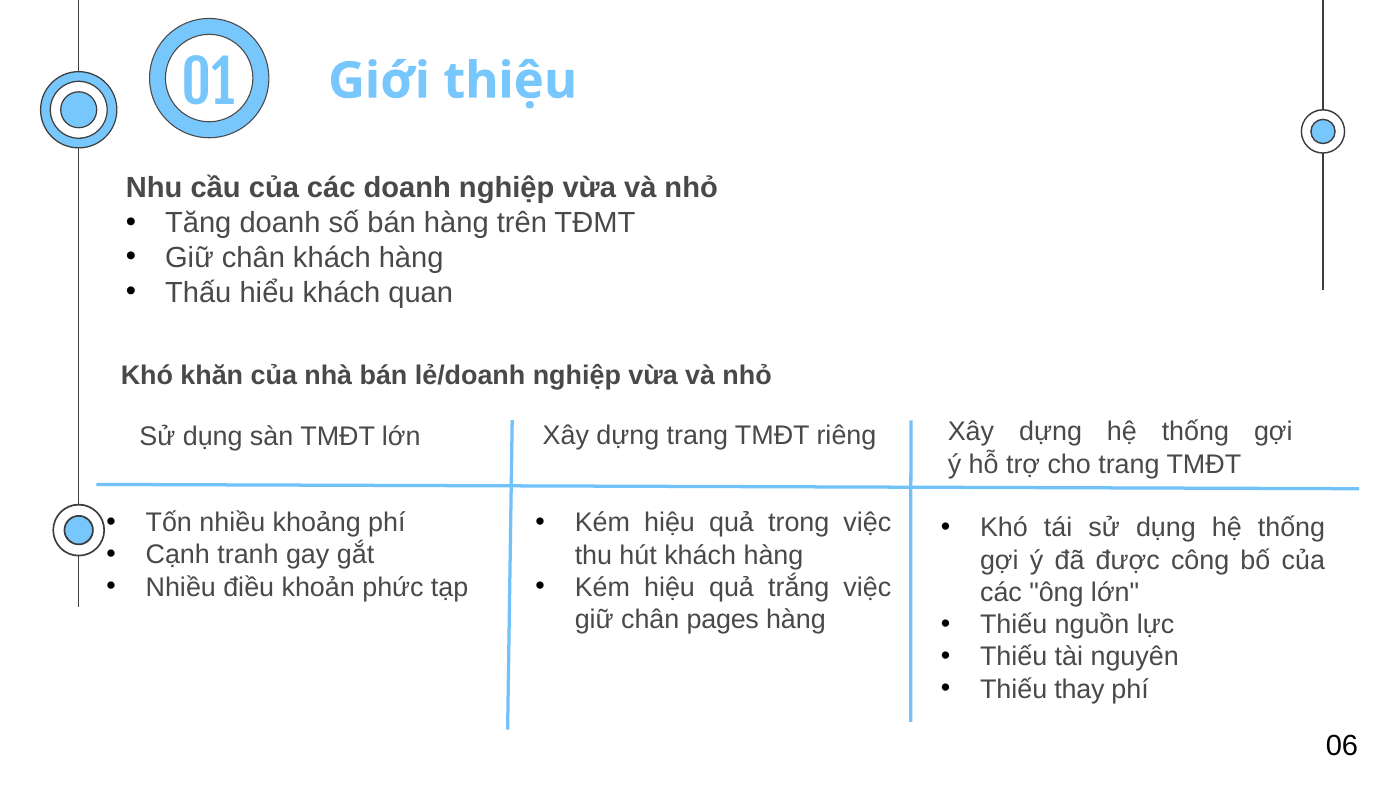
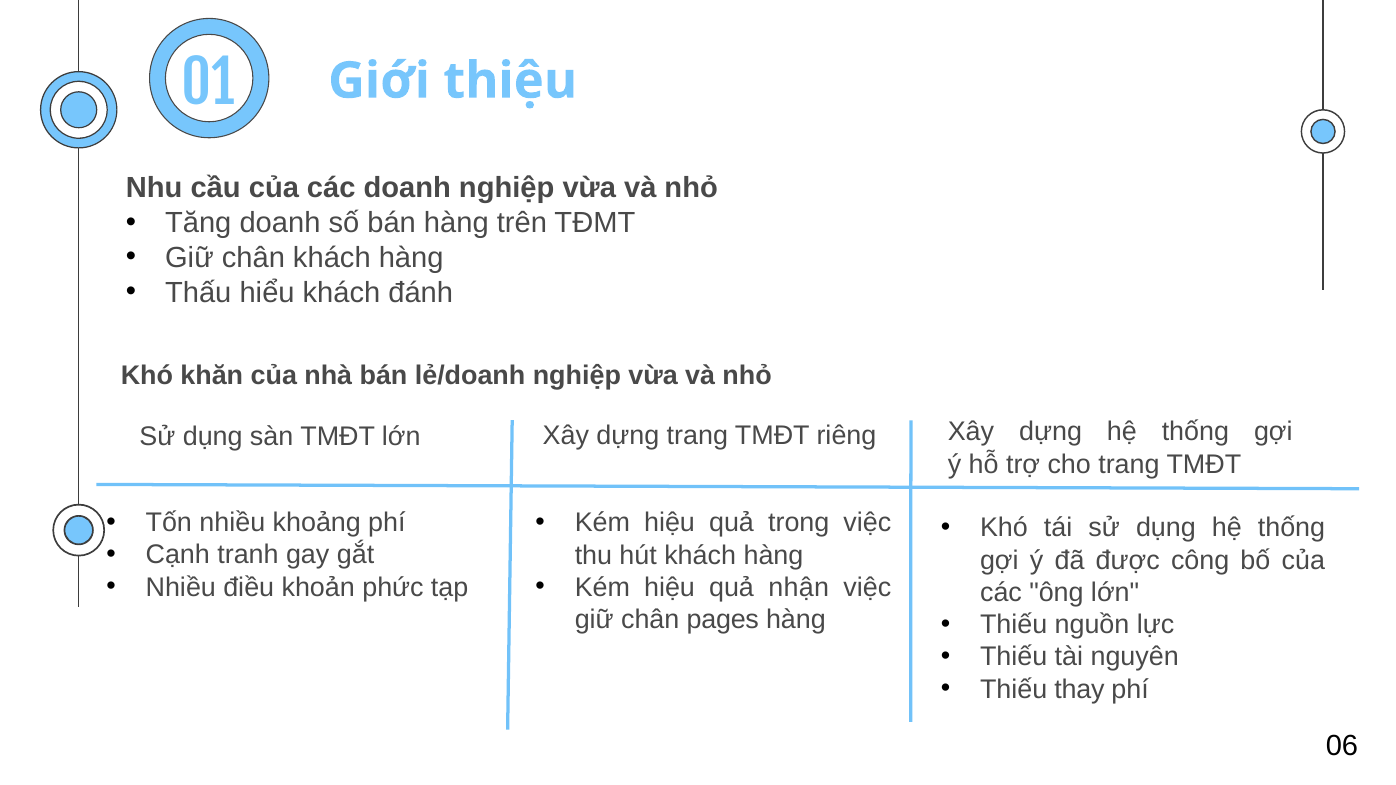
quan: quan -> đánh
trắng: trắng -> nhận
